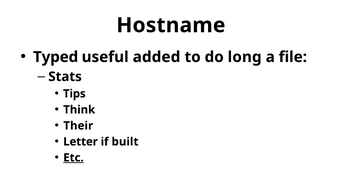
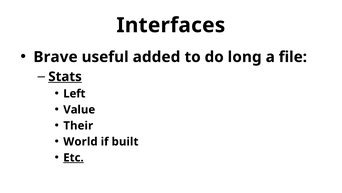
Hostname: Hostname -> Interfaces
Typed: Typed -> Brave
Stats underline: none -> present
Tips: Tips -> Left
Think: Think -> Value
Letter: Letter -> World
